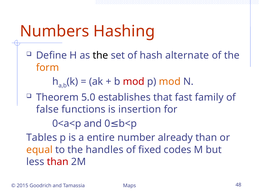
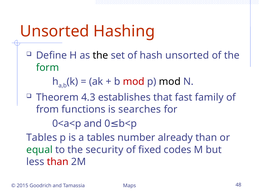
Numbers at (55, 31): Numbers -> Unsorted
hash alternate: alternate -> unsorted
form colour: orange -> green
mod at (170, 82) colour: orange -> black
5.0: 5.0 -> 4.3
false: false -> from
insertion: insertion -> searches
a entire: entire -> tables
equal colour: orange -> green
handles: handles -> security
